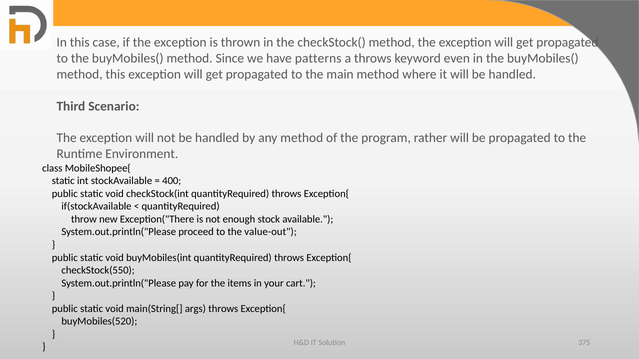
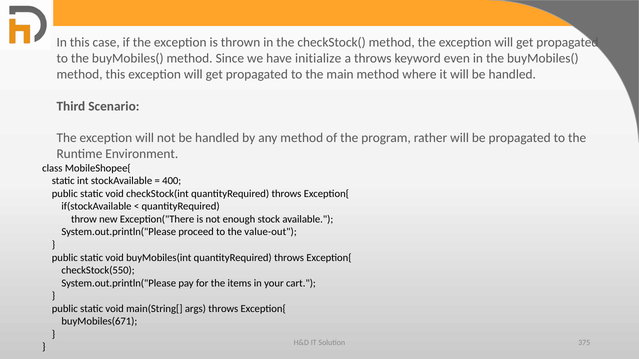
patterns: patterns -> initialize
buyMobiles(520: buyMobiles(520 -> buyMobiles(671
